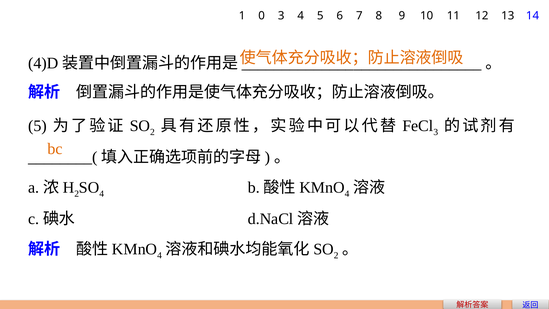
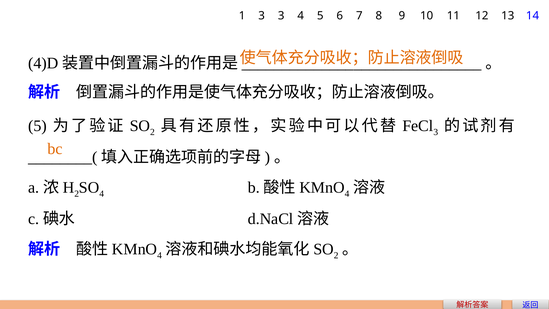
1 0: 0 -> 3
